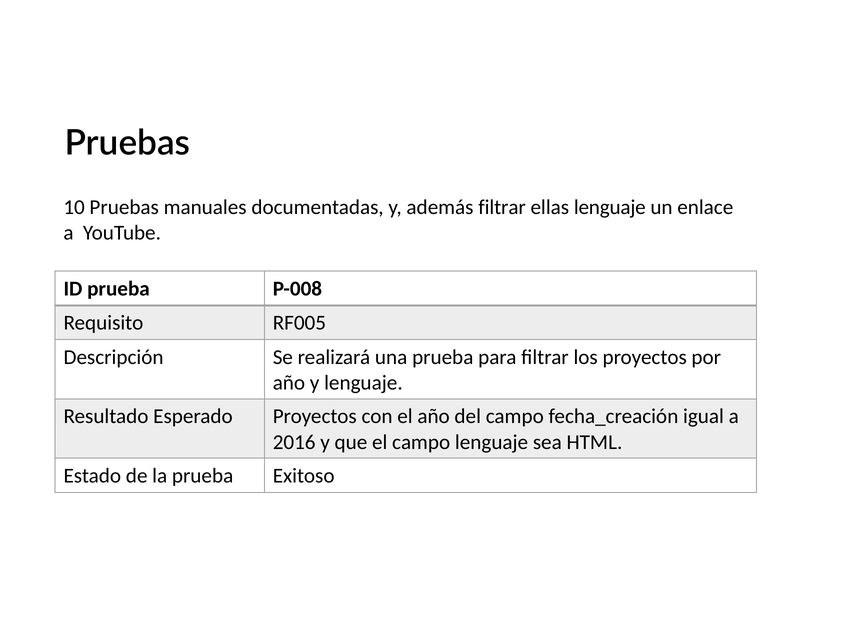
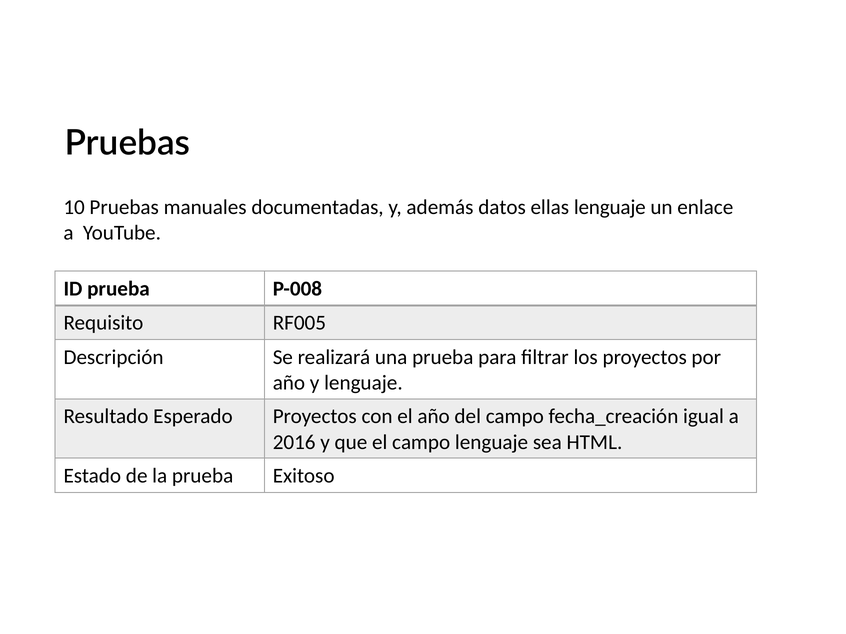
además filtrar: filtrar -> datos
